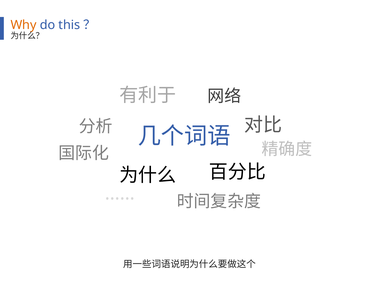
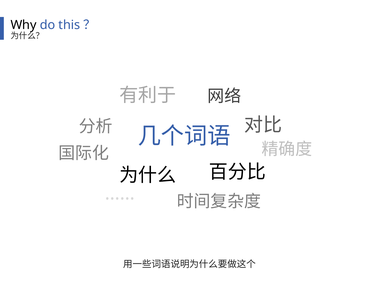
Why colour: orange -> black
